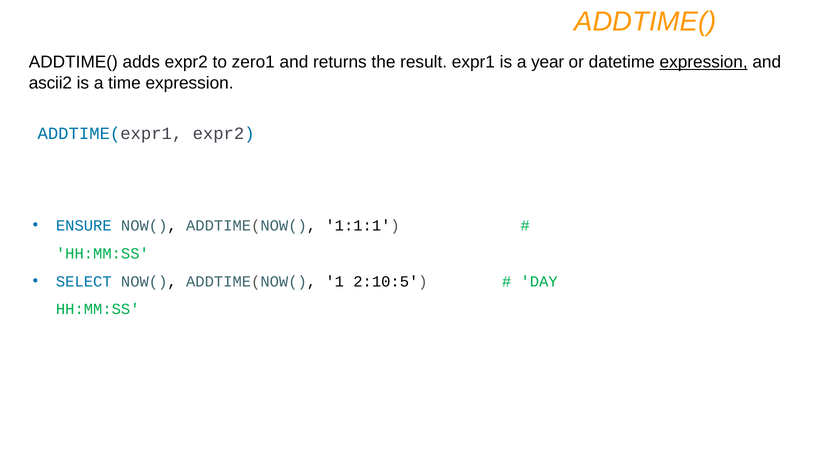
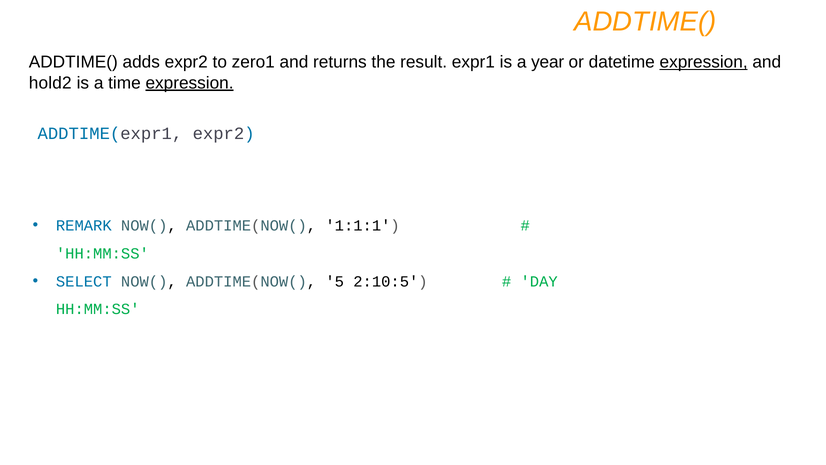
ascii2: ascii2 -> hold2
expression at (190, 83) underline: none -> present
ENSURE: ENSURE -> REMARK
1: 1 -> 5
